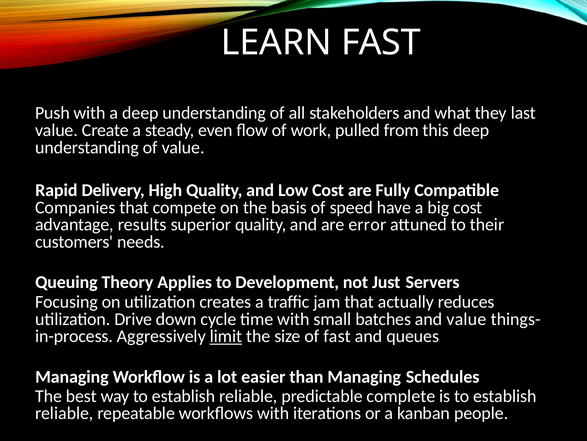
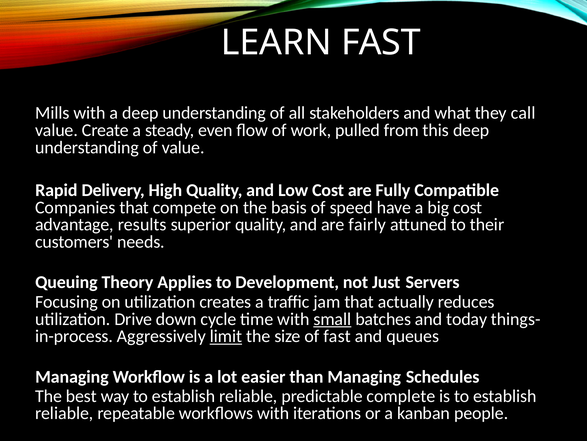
Push: Push -> Mills
last: last -> call
error: error -> fairly
small underline: none -> present
and value: value -> today
